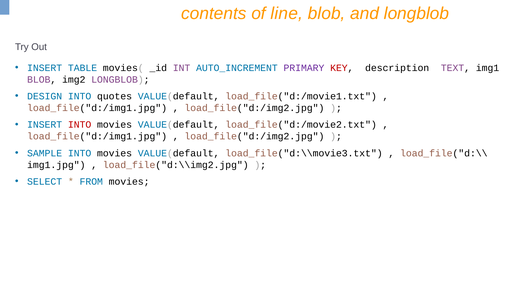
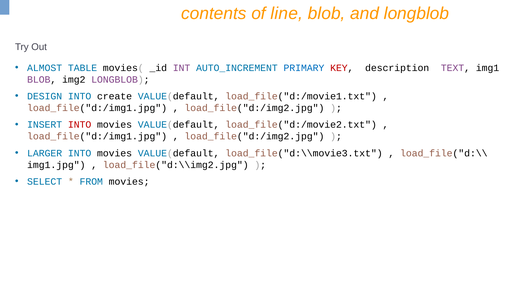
INSERT at (45, 68): INSERT -> ALMOST
PRIMARY colour: purple -> blue
quotes: quotes -> create
SAMPLE: SAMPLE -> LARGER
